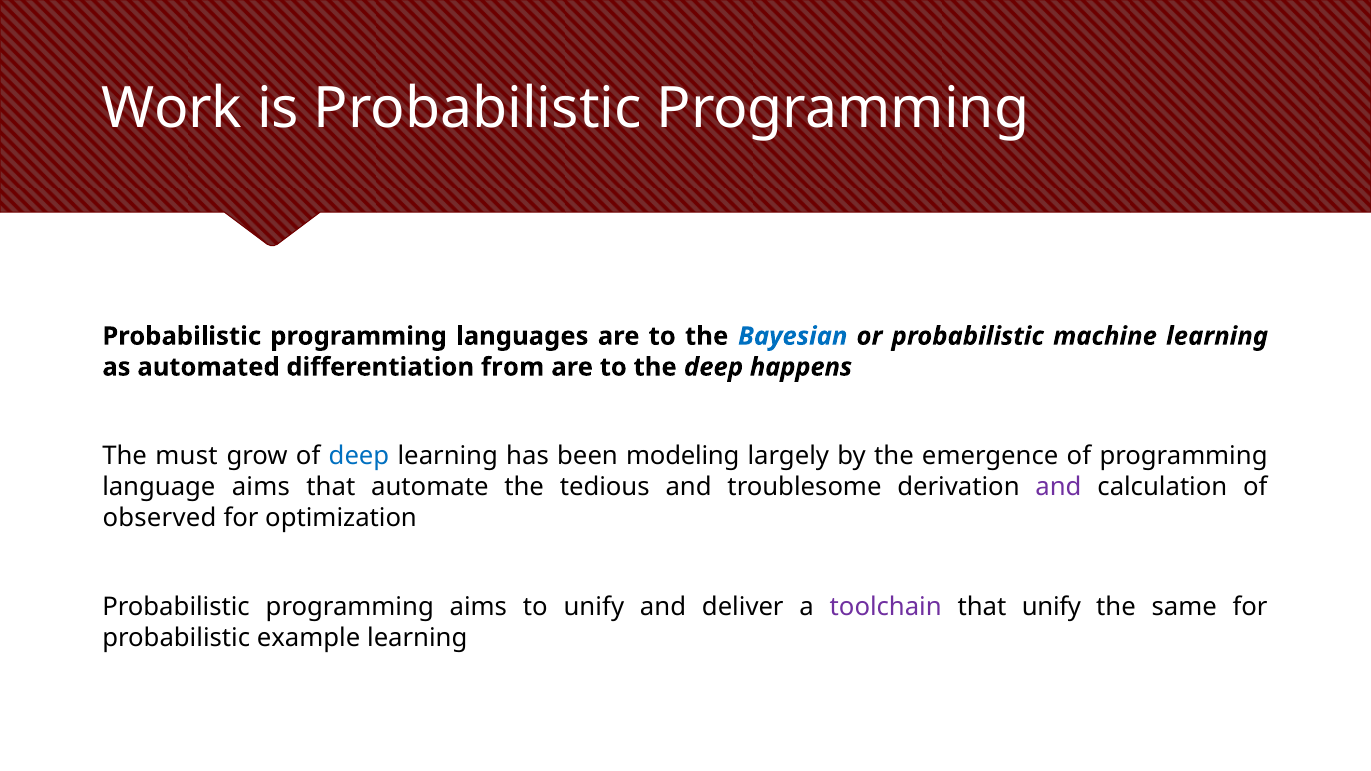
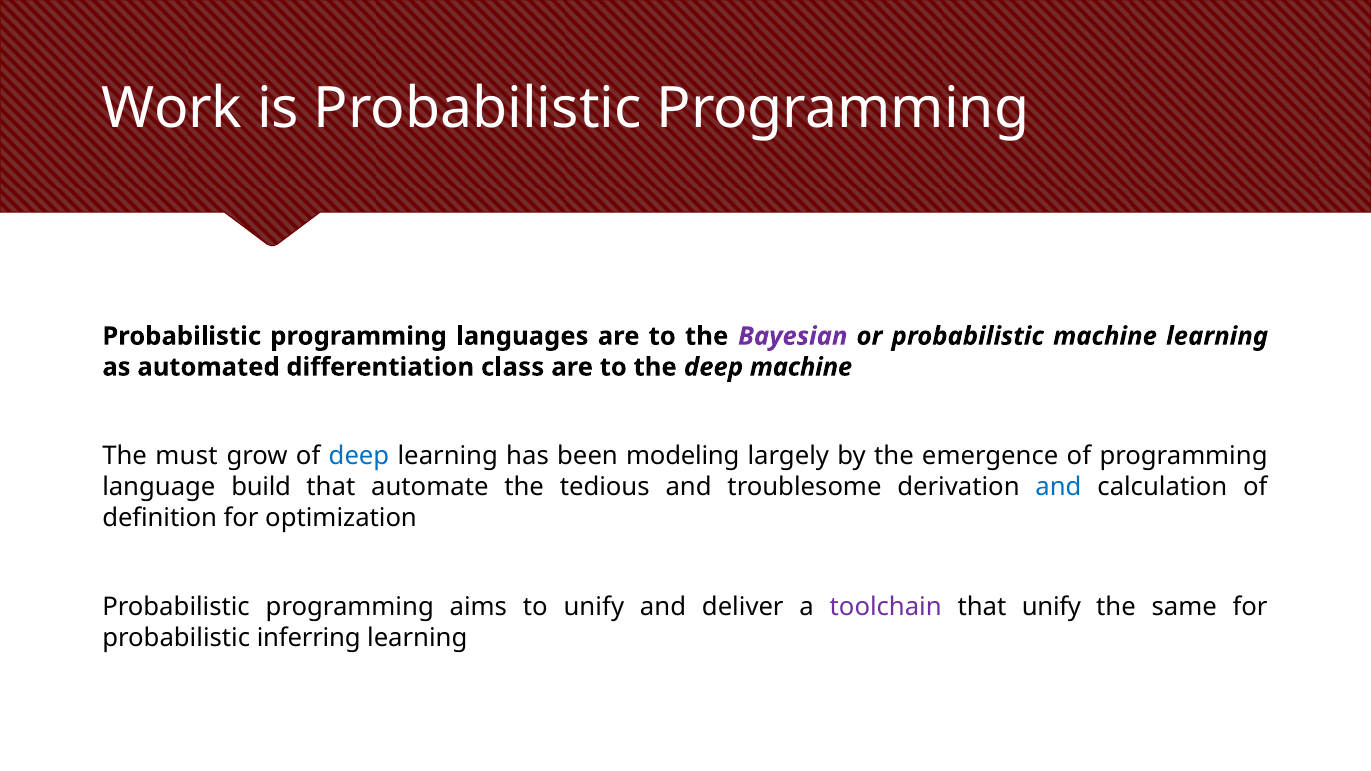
Bayesian colour: blue -> purple
from: from -> class
deep happens: happens -> machine
language aims: aims -> build
and at (1058, 487) colour: purple -> blue
observed: observed -> definition
example: example -> inferring
